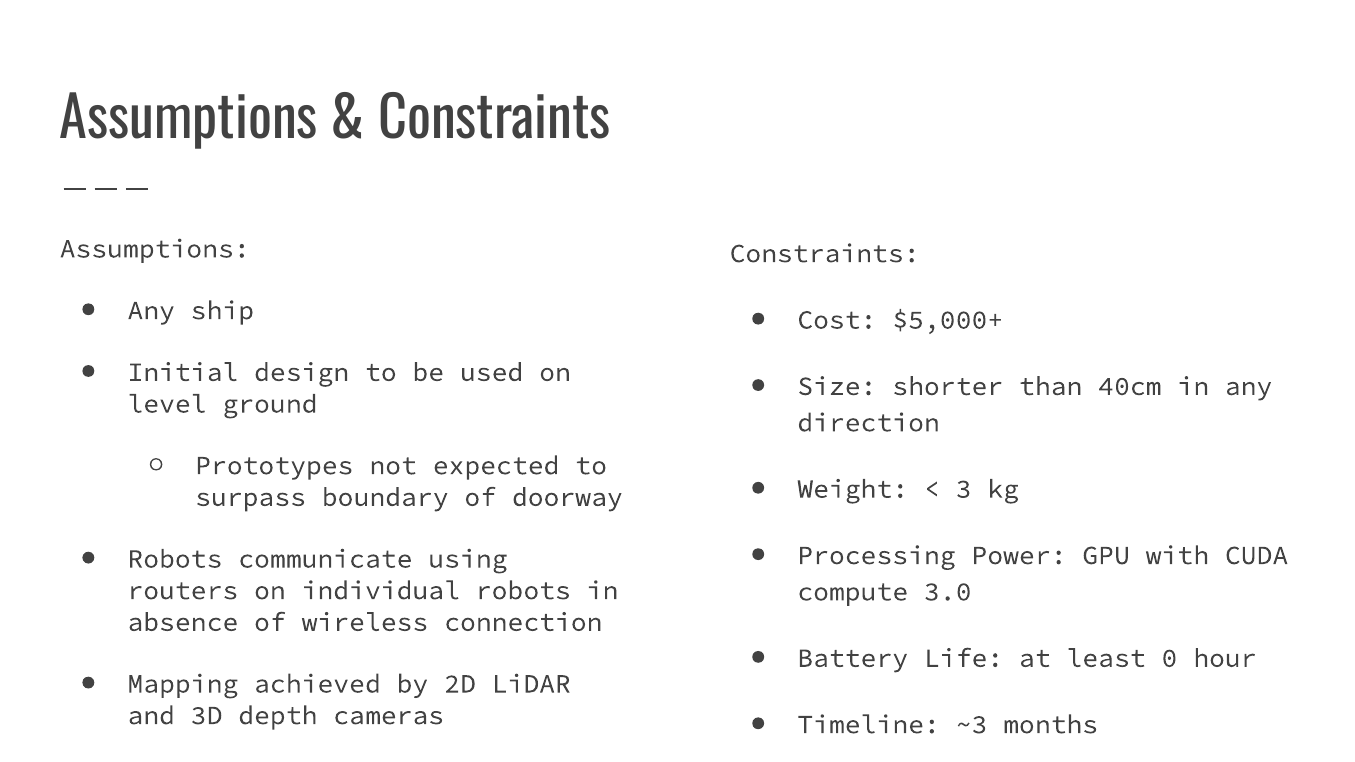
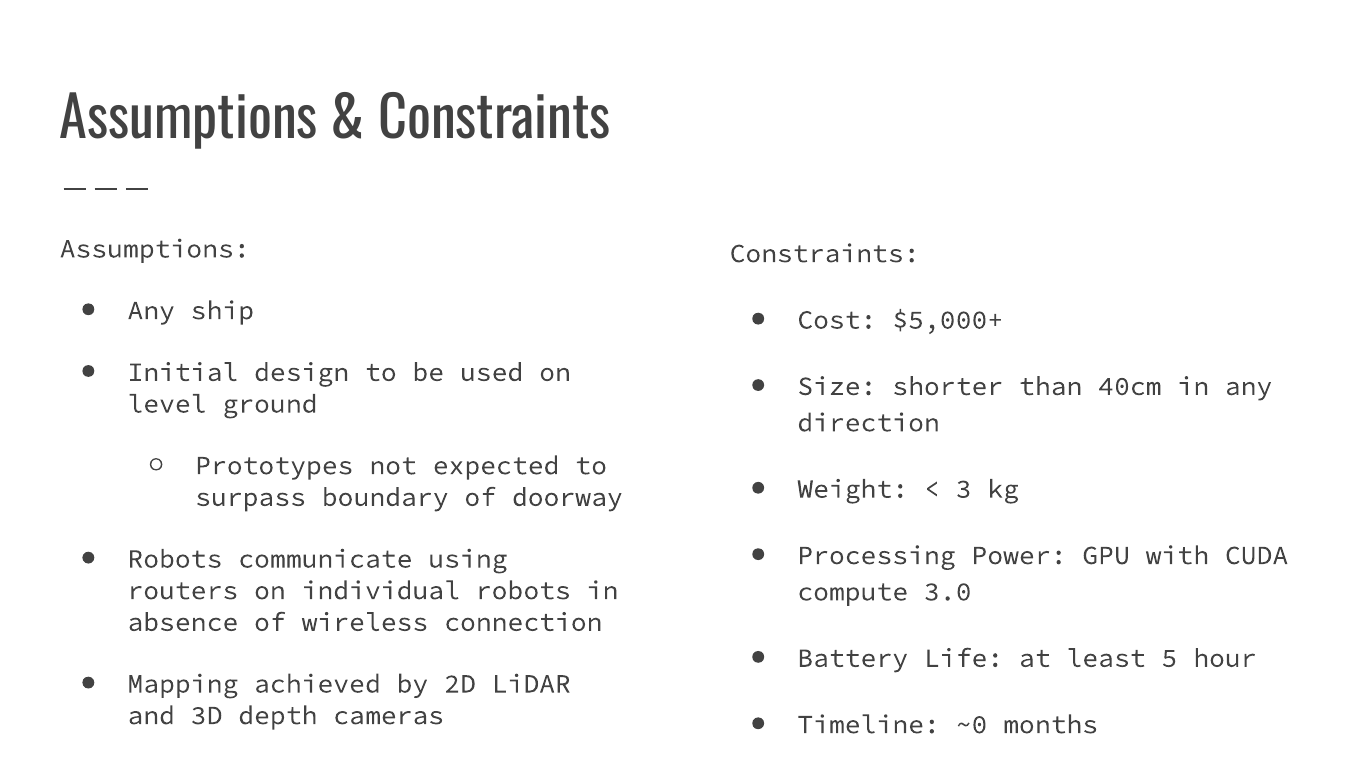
0: 0 -> 5
~3: ~3 -> ~0
